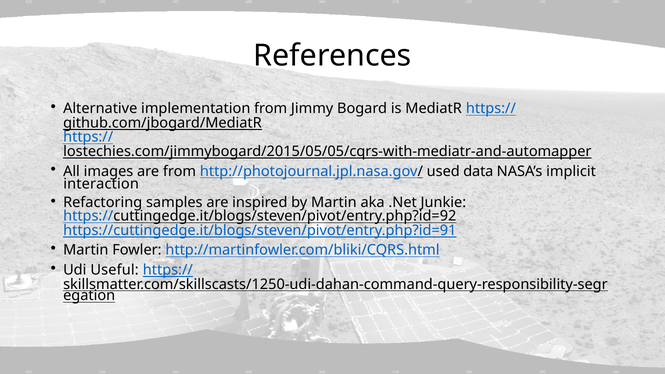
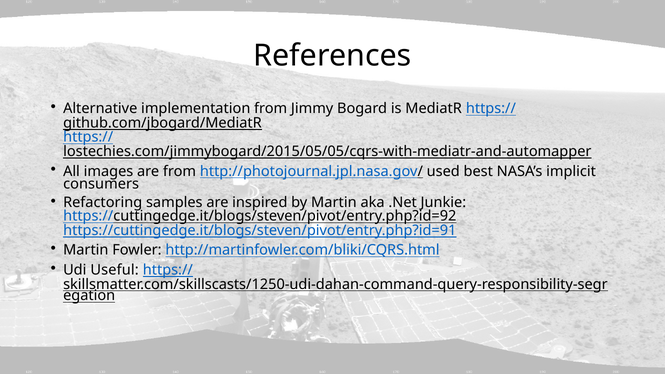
data: data -> best
interaction: interaction -> consumers
